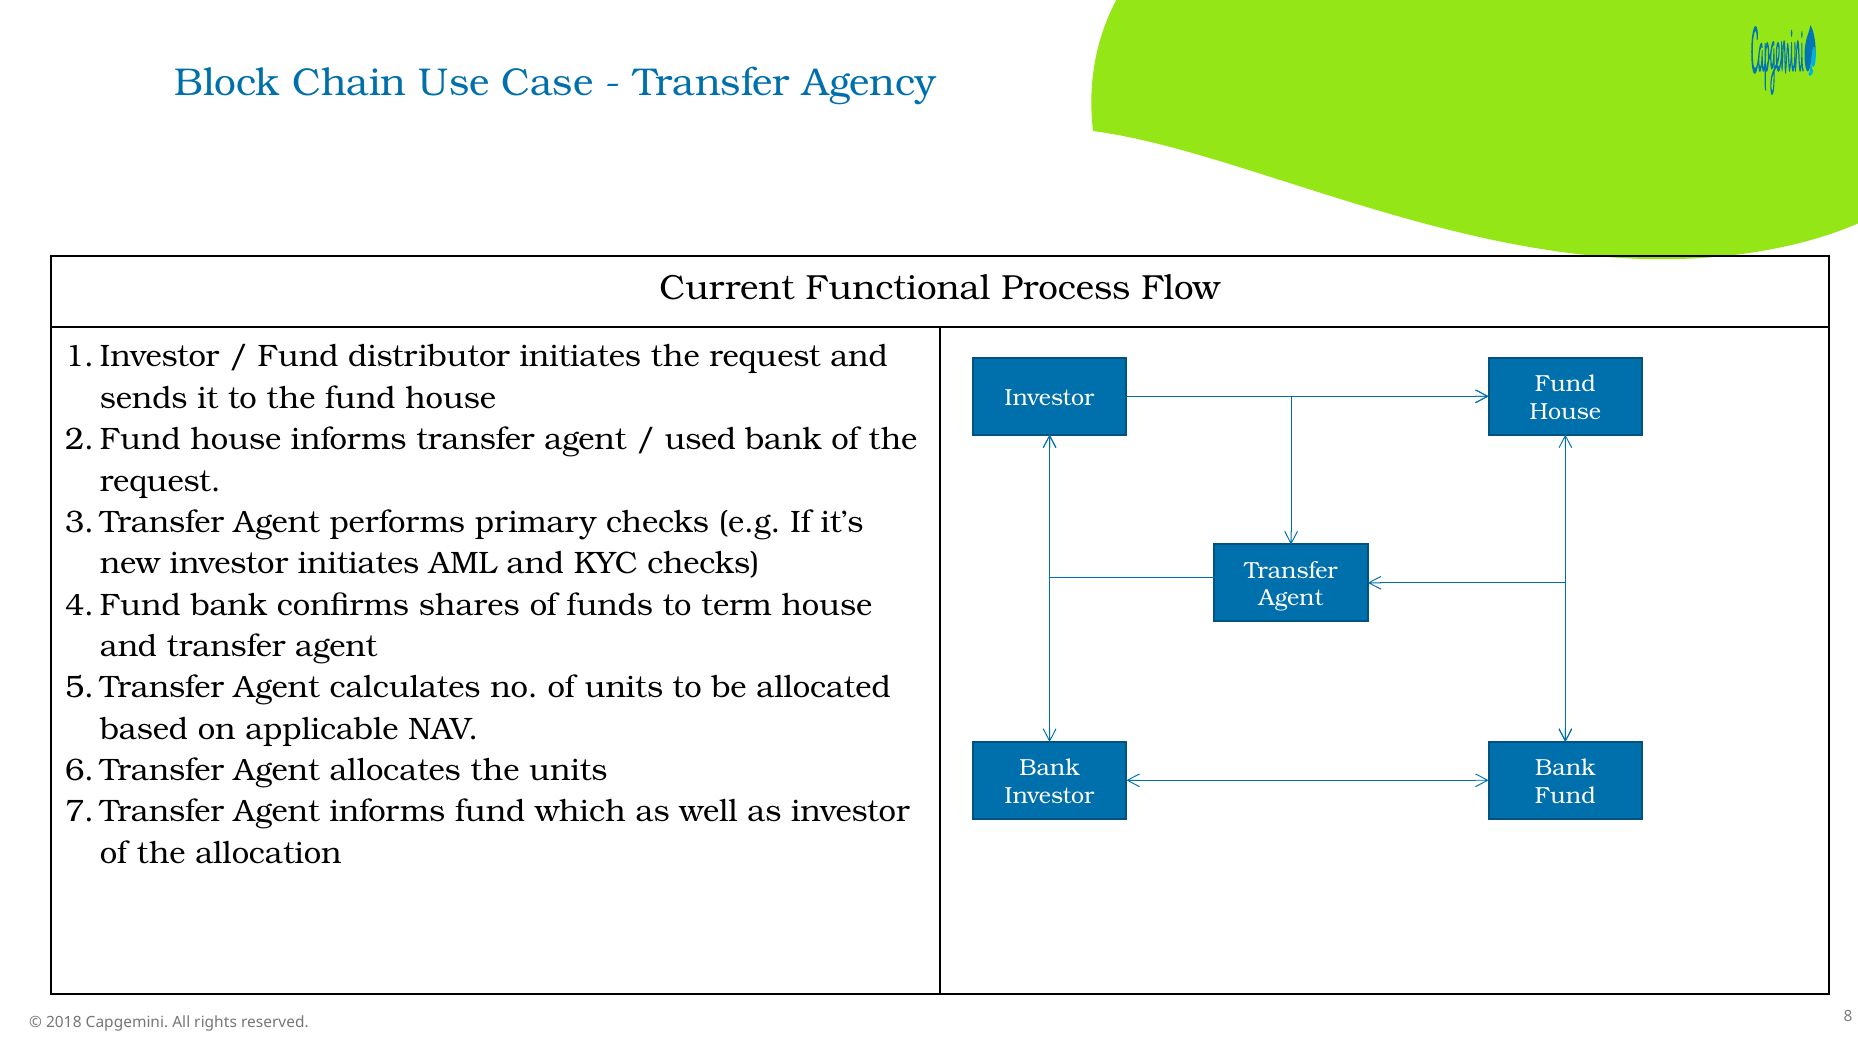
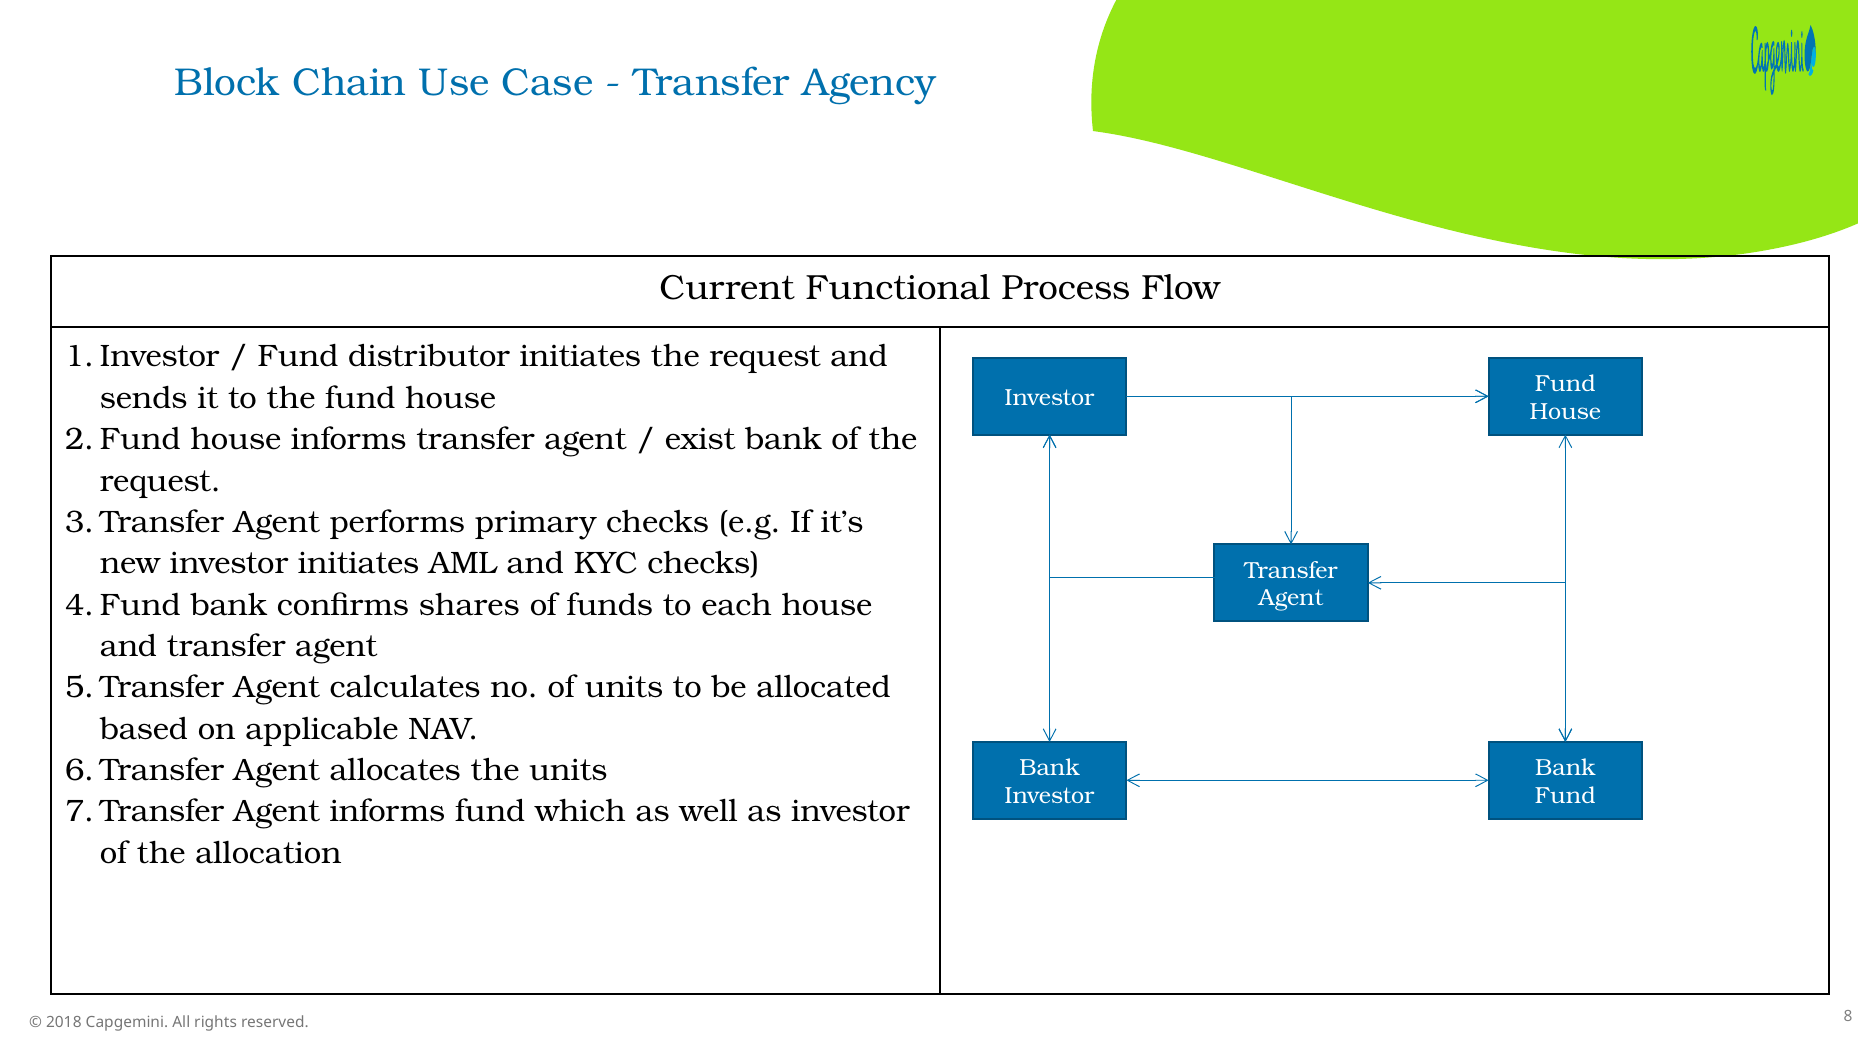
used: used -> exist
term: term -> each
